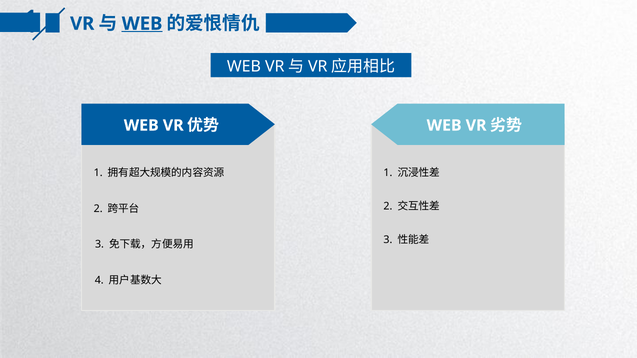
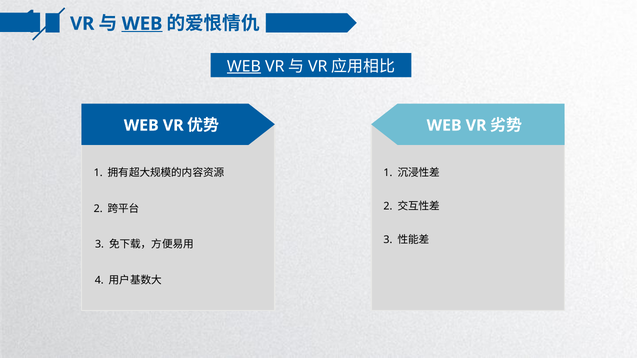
WEB at (244, 66) underline: none -> present
